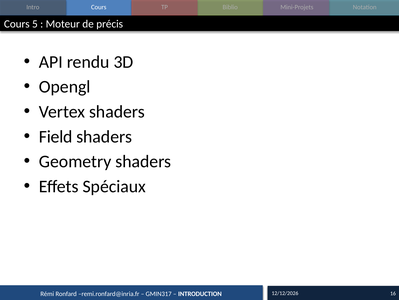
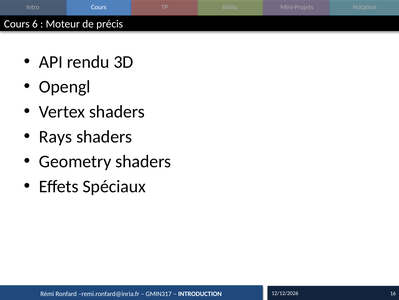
5: 5 -> 6
Field: Field -> Rays
